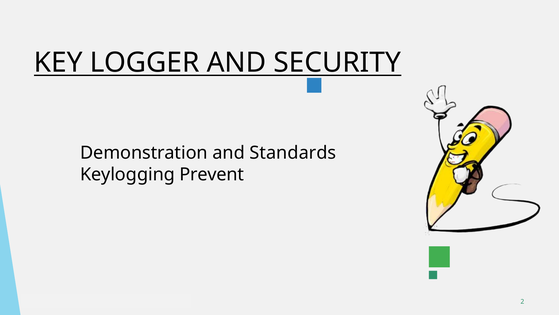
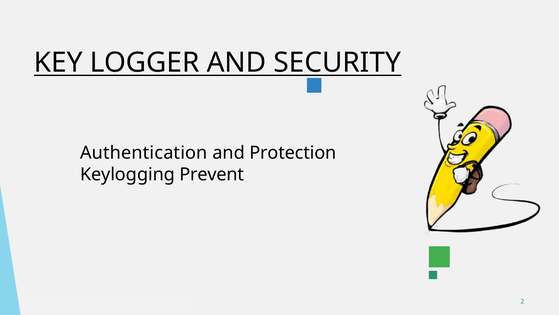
Demonstration: Demonstration -> Authentication
Standards: Standards -> Protection
